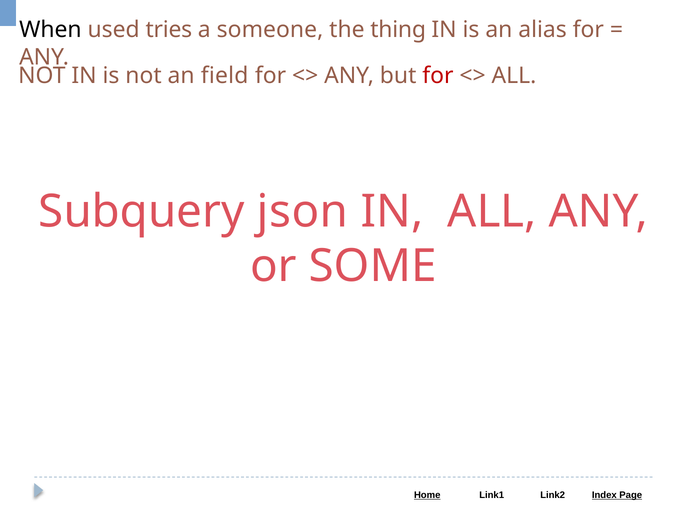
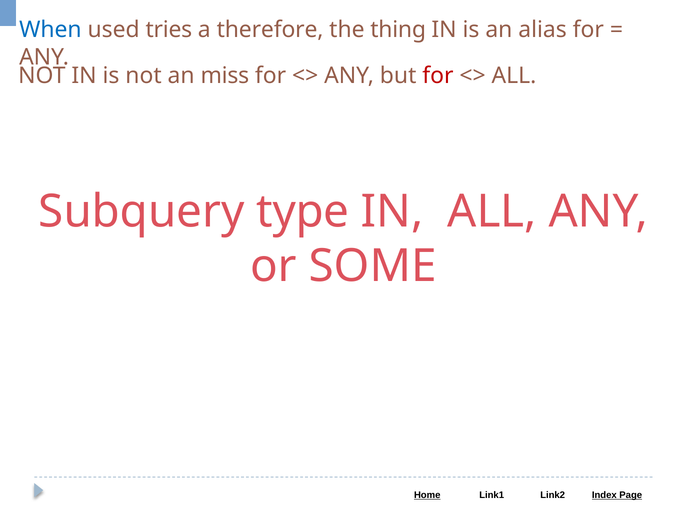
When colour: black -> blue
someone: someone -> therefore
field: field -> miss
json: json -> type
